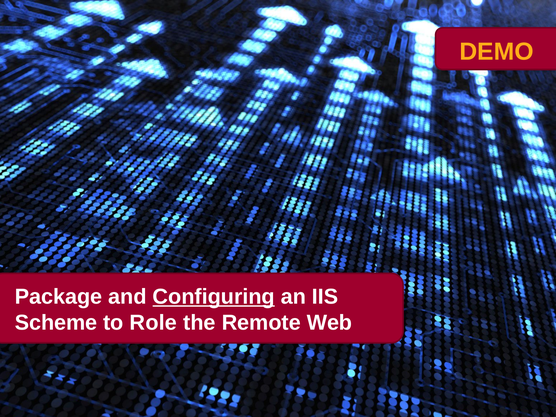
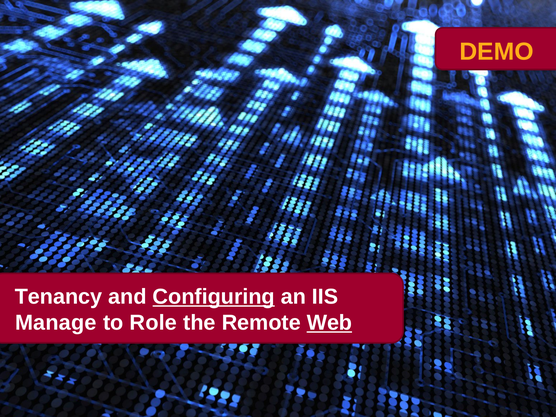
Package: Package -> Tenancy
Scheme: Scheme -> Manage
Web underline: none -> present
